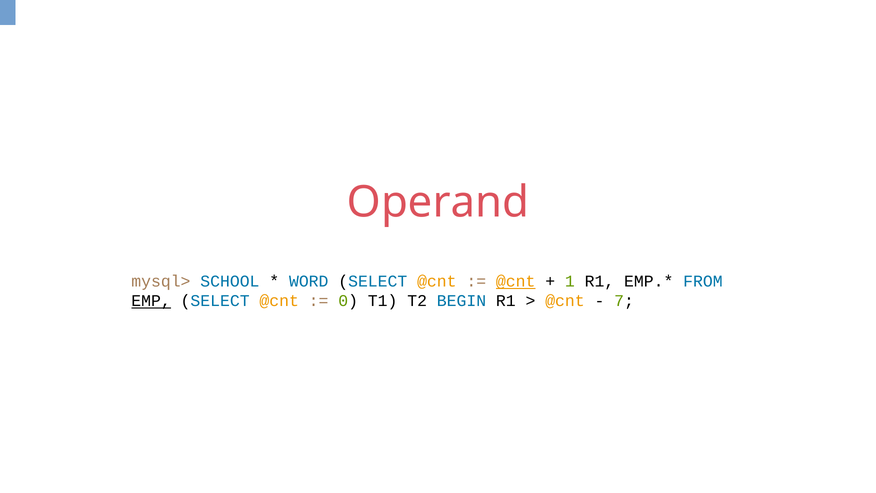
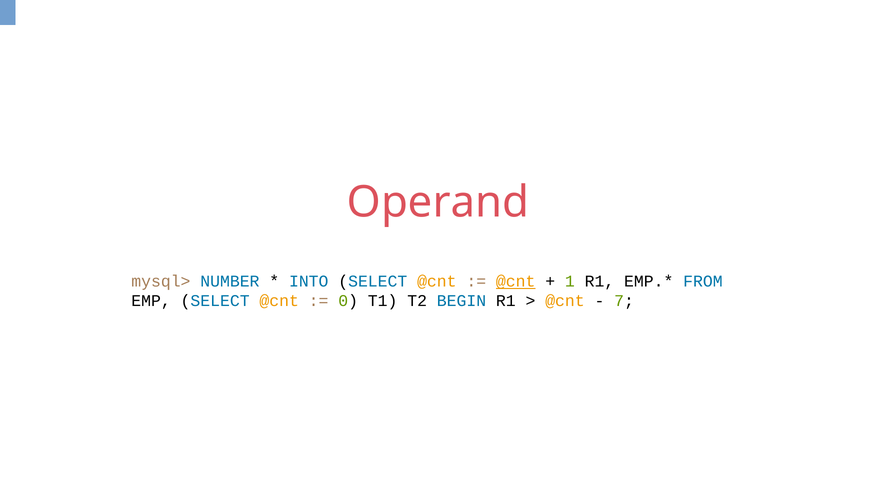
SCHOOL: SCHOOL -> NUMBER
WORD: WORD -> INTO
EMP underline: present -> none
